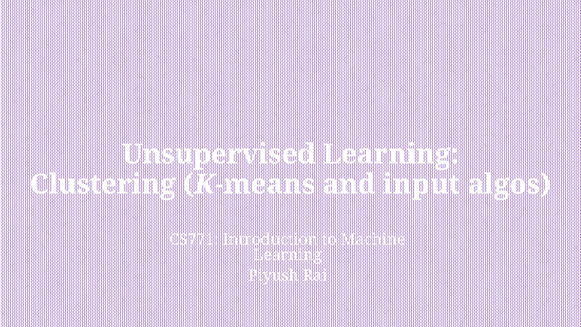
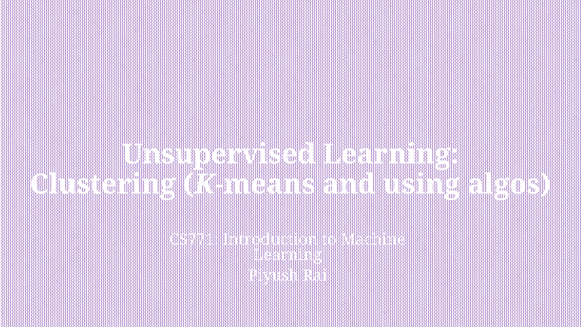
input: input -> using
